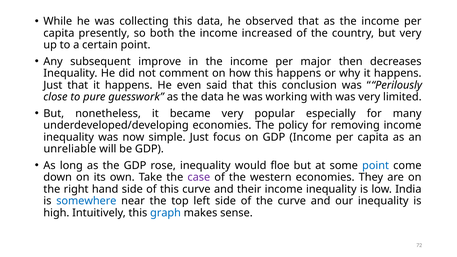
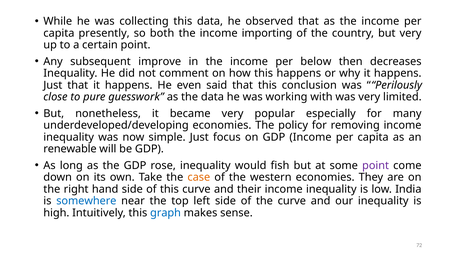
increased: increased -> importing
major: major -> below
unreliable: unreliable -> renewable
floe: floe -> fish
point at (376, 166) colour: blue -> purple
case colour: purple -> orange
